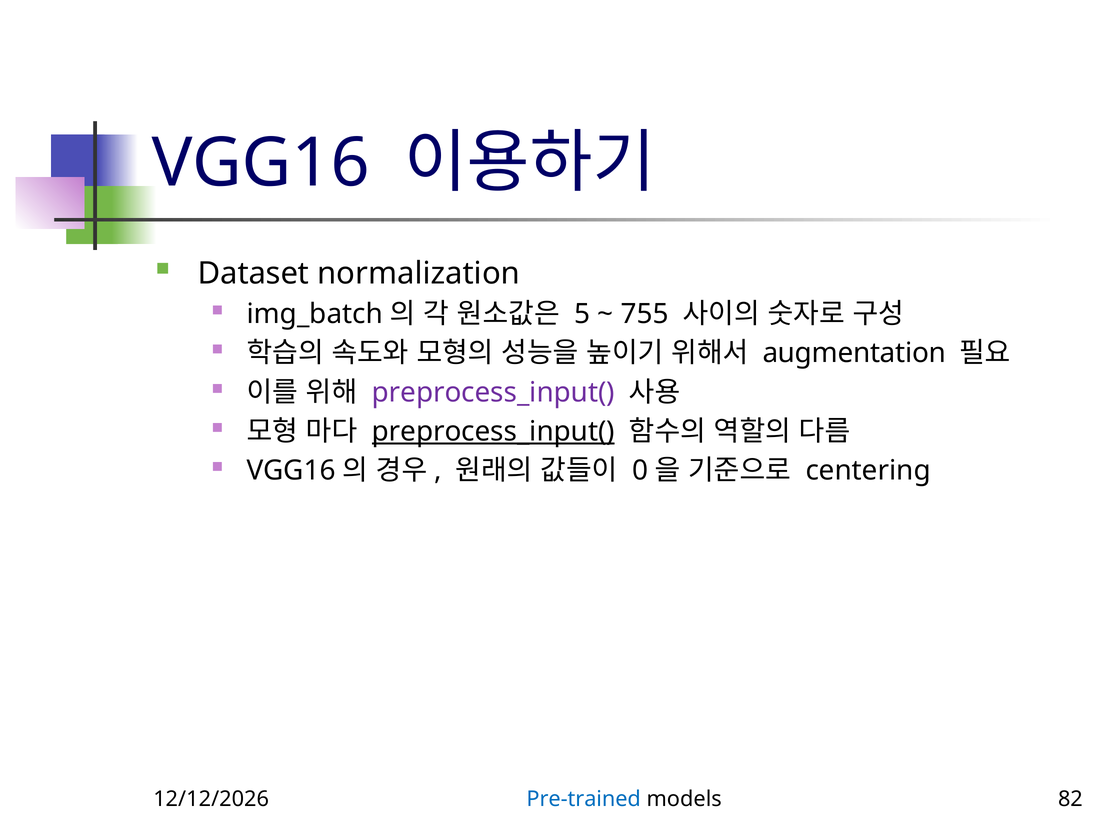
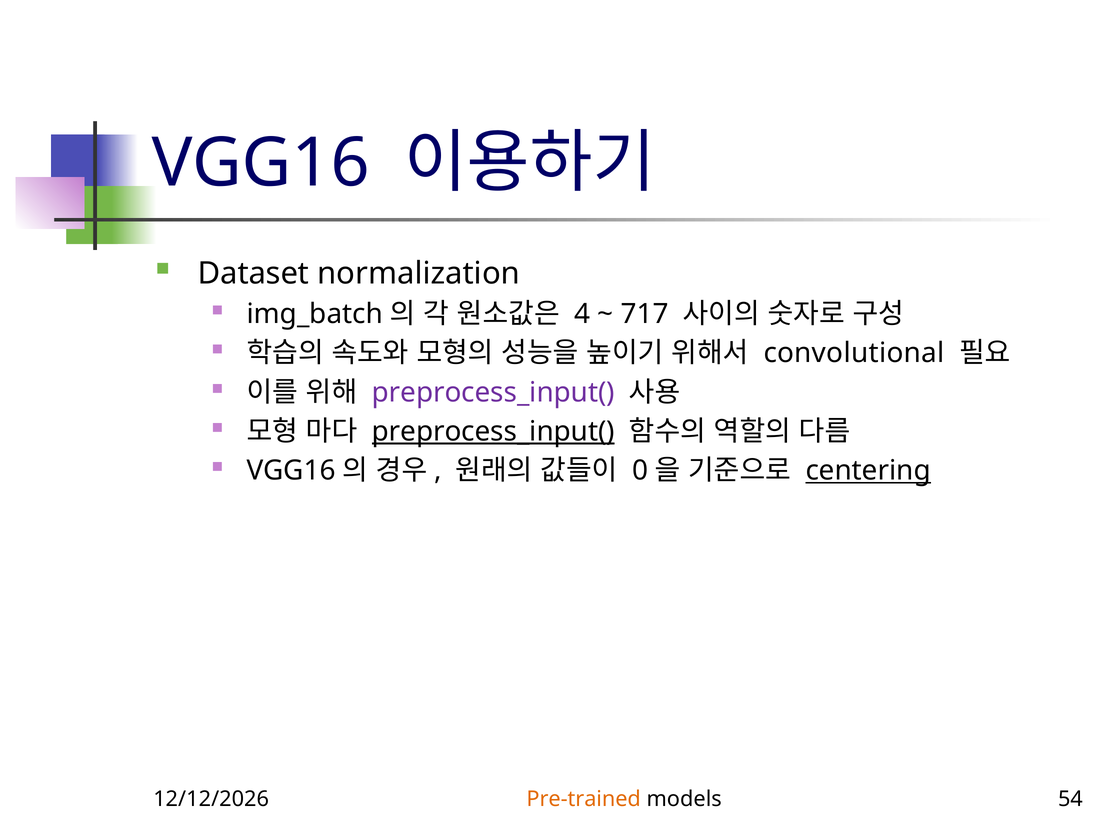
5: 5 -> 4
755: 755 -> 717
augmentation: augmentation -> convolutional
centering underline: none -> present
Pre-trained colour: blue -> orange
82: 82 -> 54
